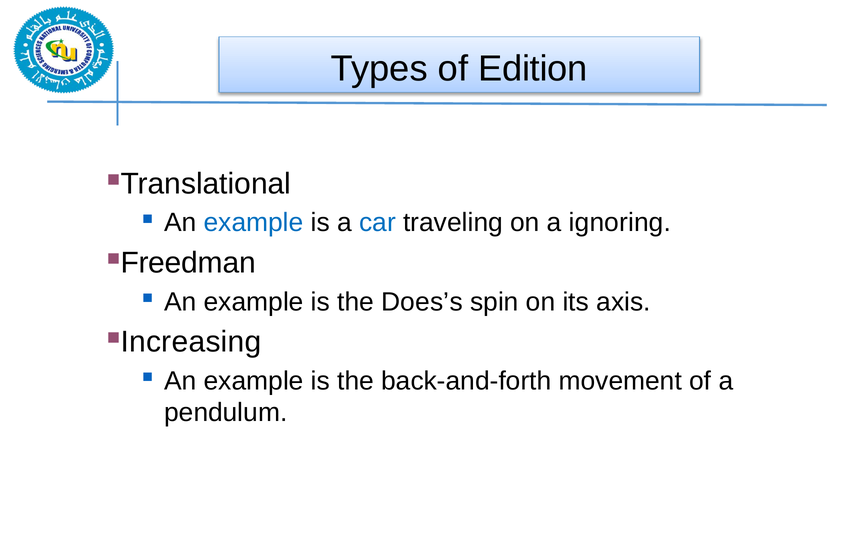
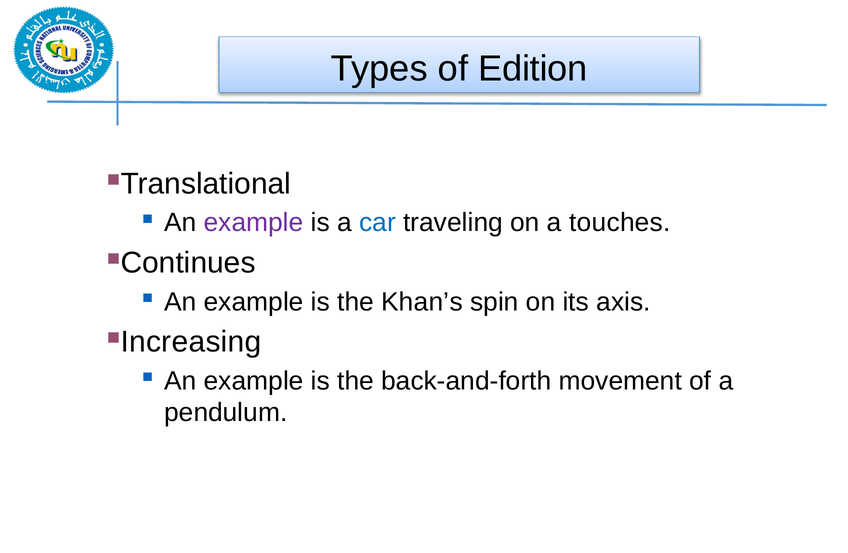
example at (254, 223) colour: blue -> purple
ignoring: ignoring -> touches
Freedman: Freedman -> Continues
Does’s: Does’s -> Khan’s
